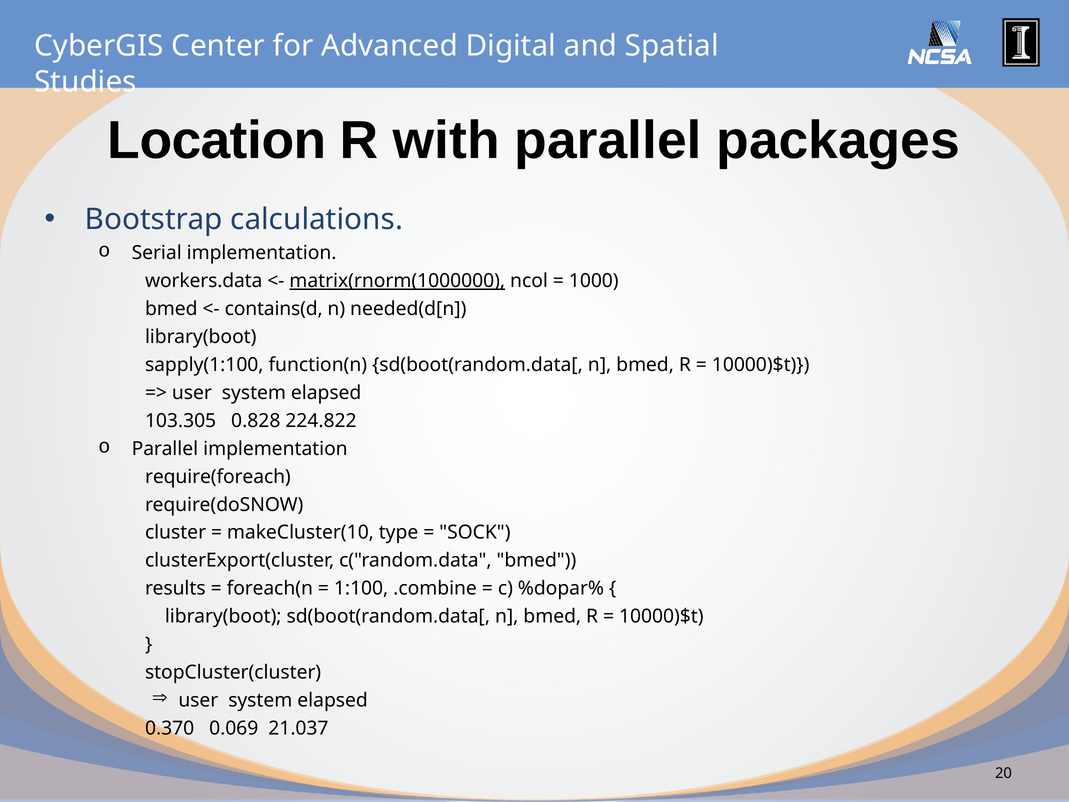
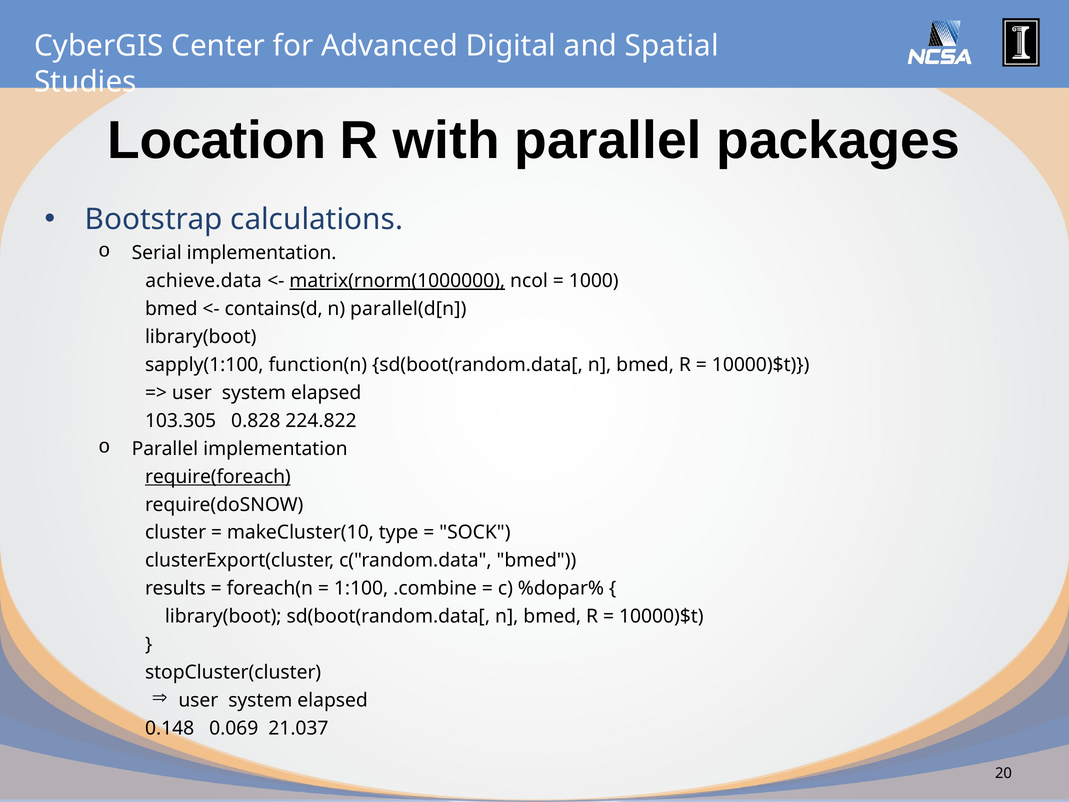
workers.data: workers.data -> achieve.data
needed(d[n: needed(d[n -> parallel(d[n
require(foreach underline: none -> present
0.370: 0.370 -> 0.148
